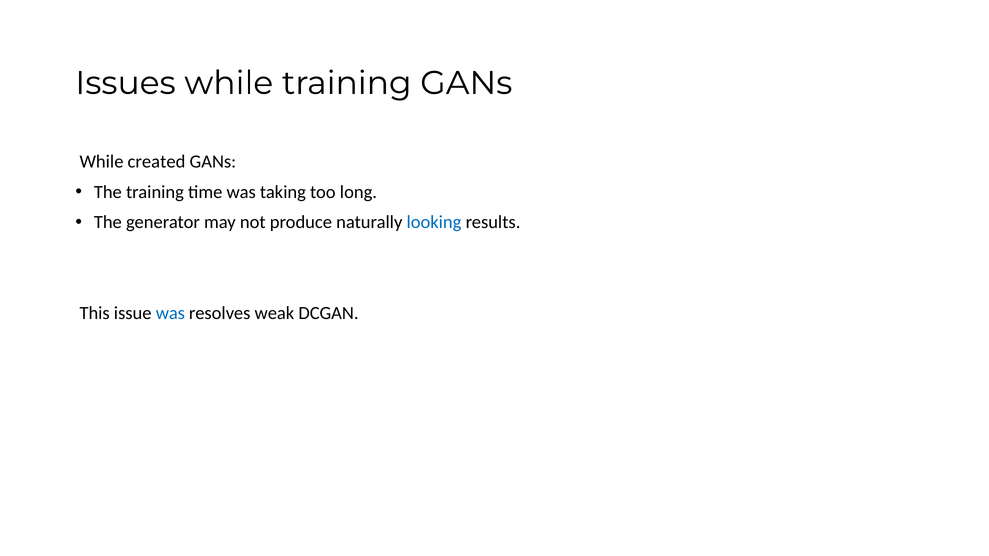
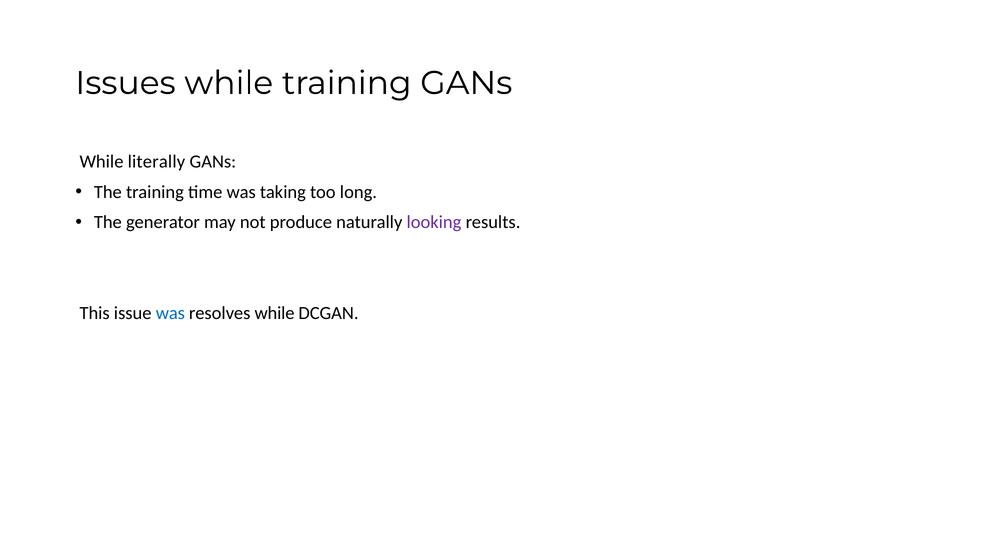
created: created -> literally
looking colour: blue -> purple
resolves weak: weak -> while
